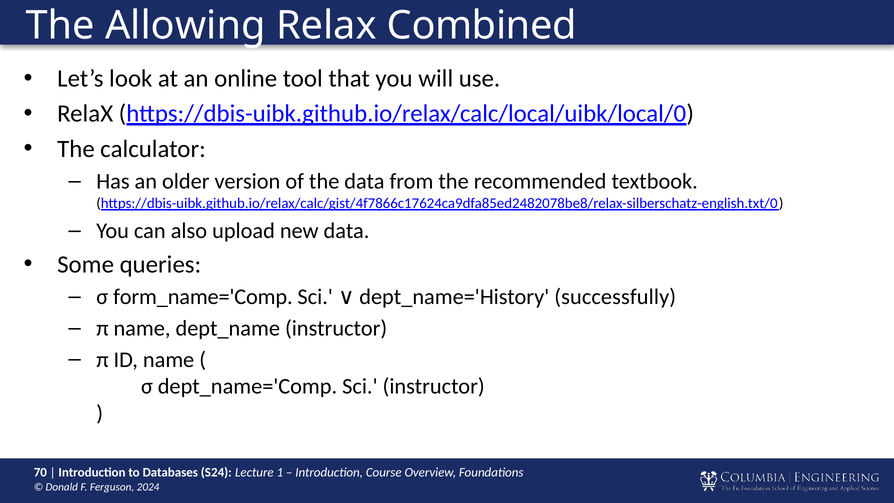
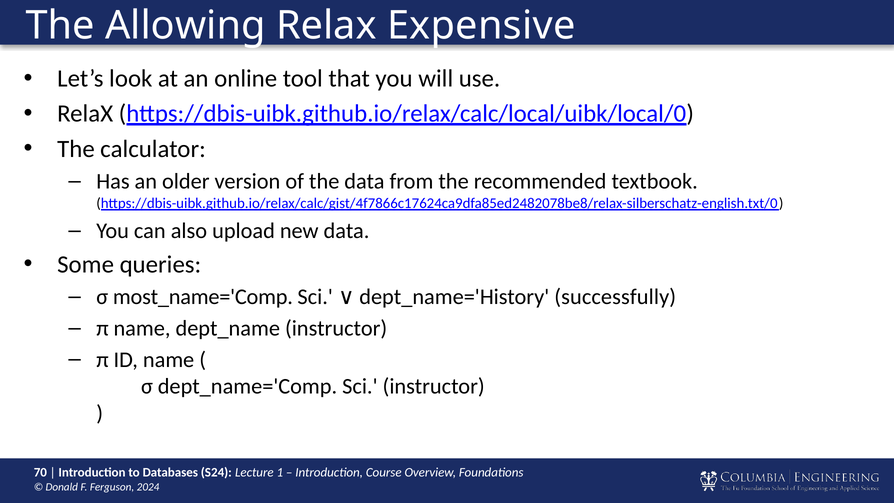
Combined: Combined -> Expensive
form_name='Comp: form_name='Comp -> most_name='Comp
